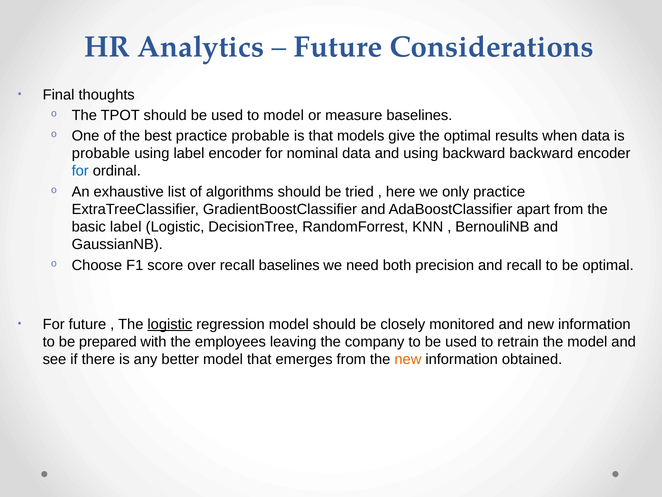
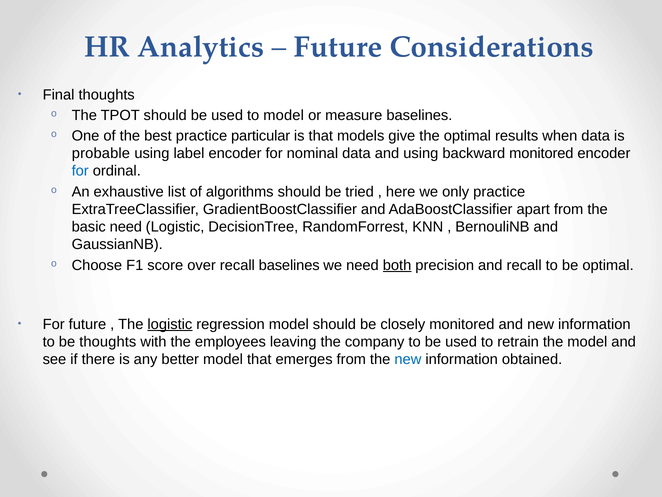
practice probable: probable -> particular
backward backward: backward -> monitored
basic label: label -> need
both underline: none -> present
be prepared: prepared -> thoughts
new at (408, 359) colour: orange -> blue
